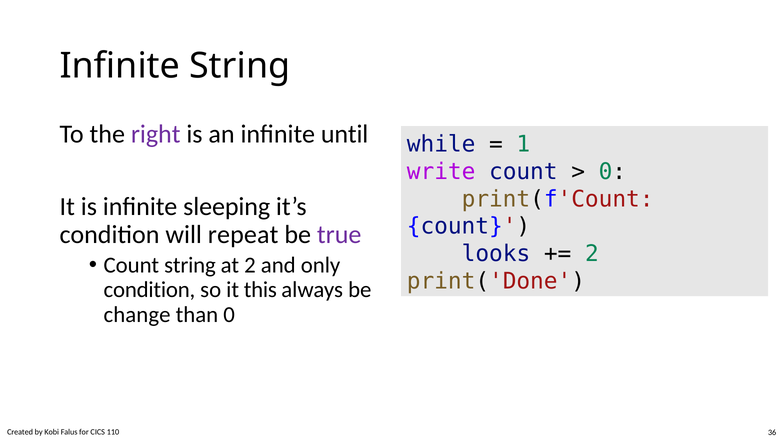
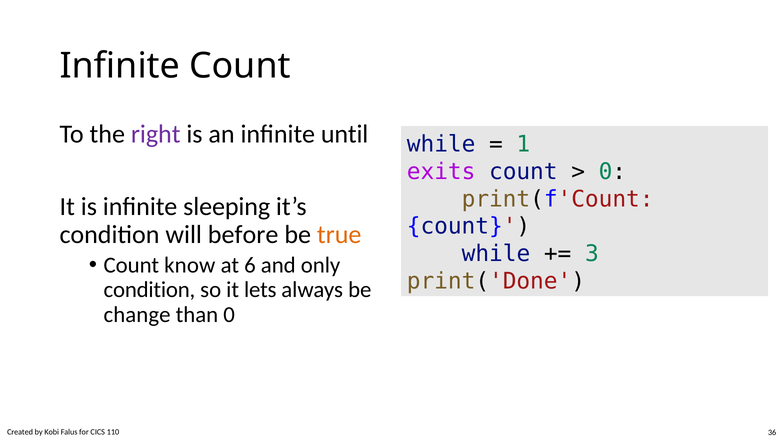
Infinite String: String -> Count
write: write -> exits
repeat: repeat -> before
true colour: purple -> orange
looks at (496, 254): looks -> while
2 at (592, 254): 2 -> 3
Count string: string -> know
at 2: 2 -> 6
this: this -> lets
